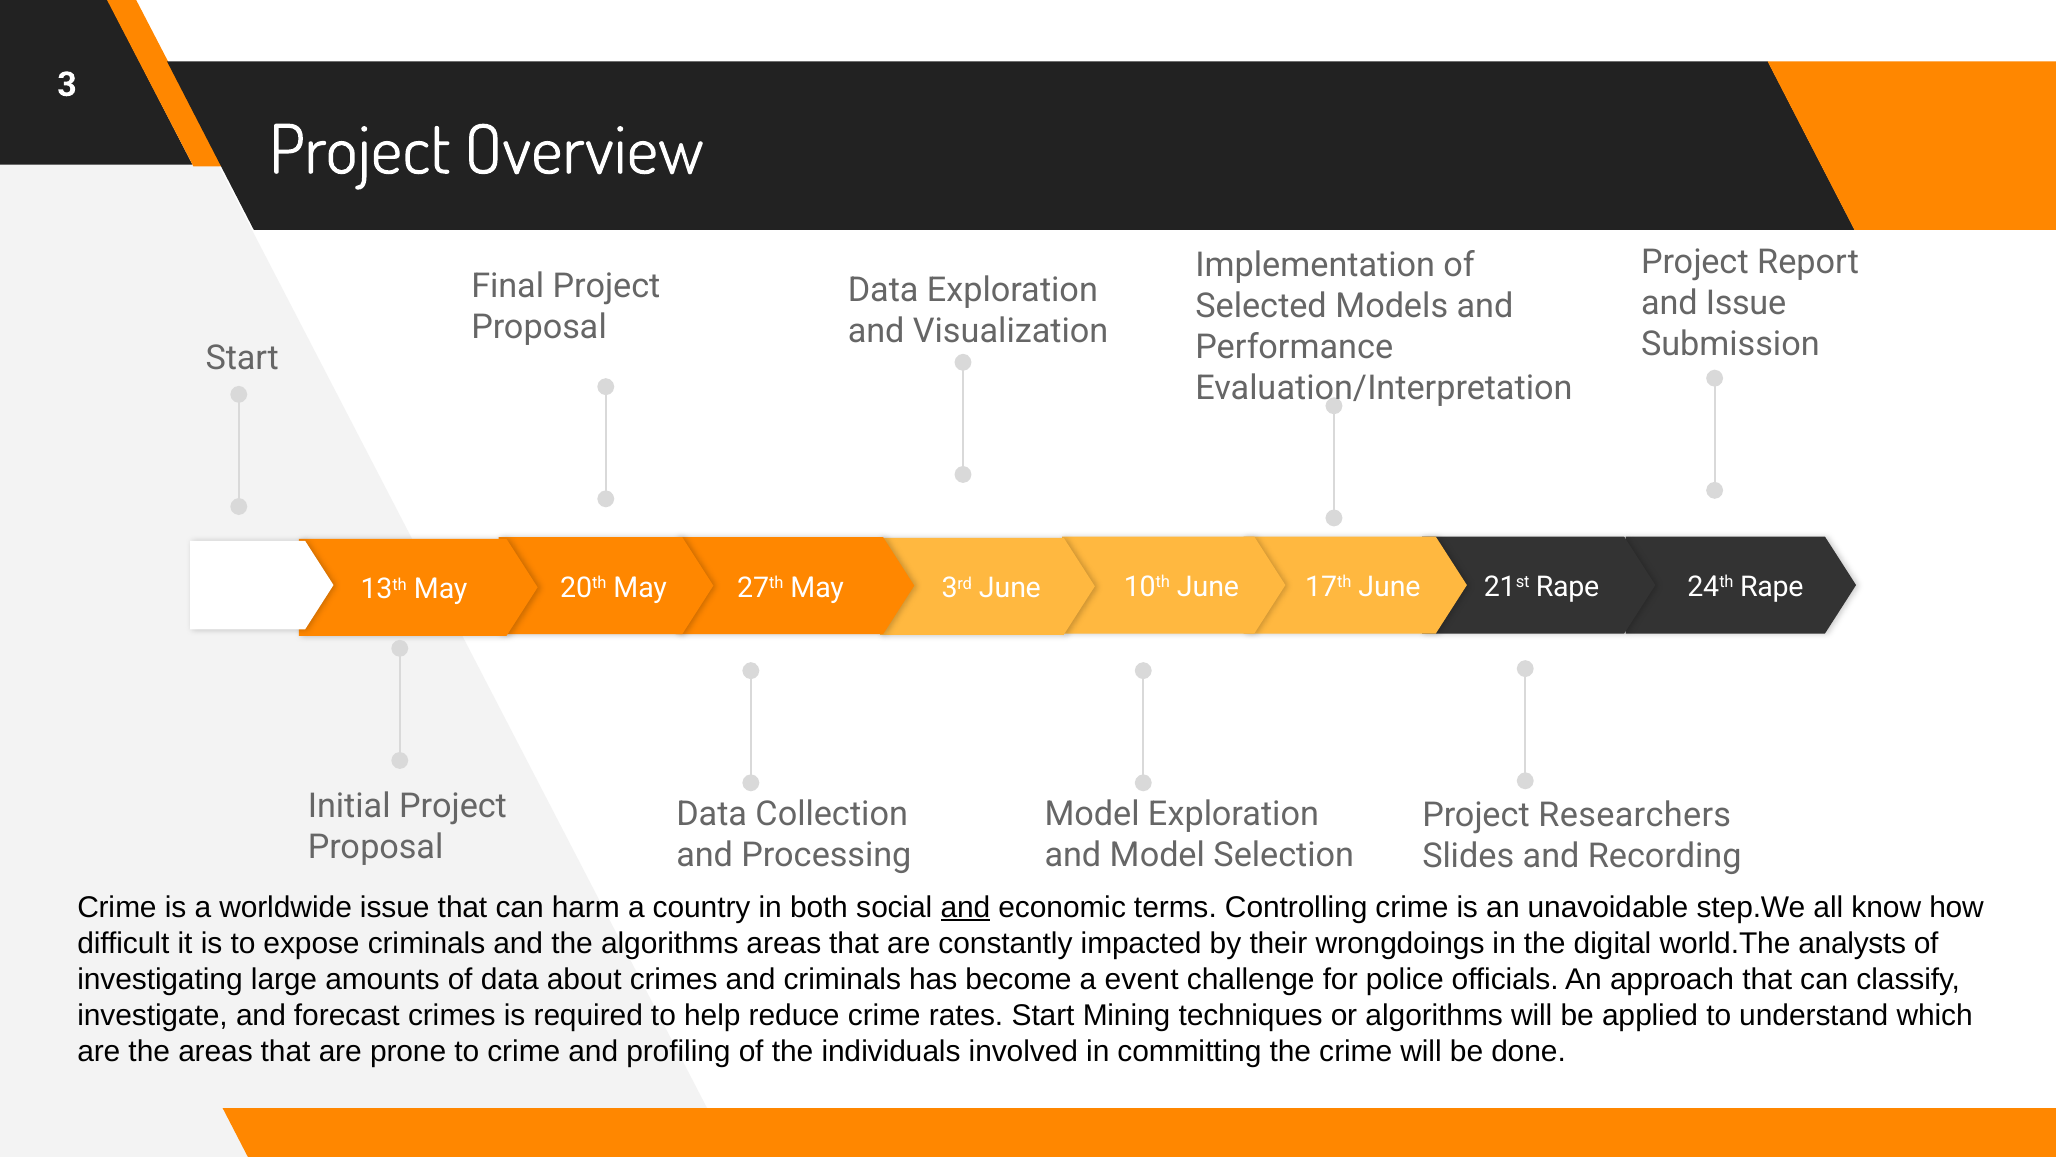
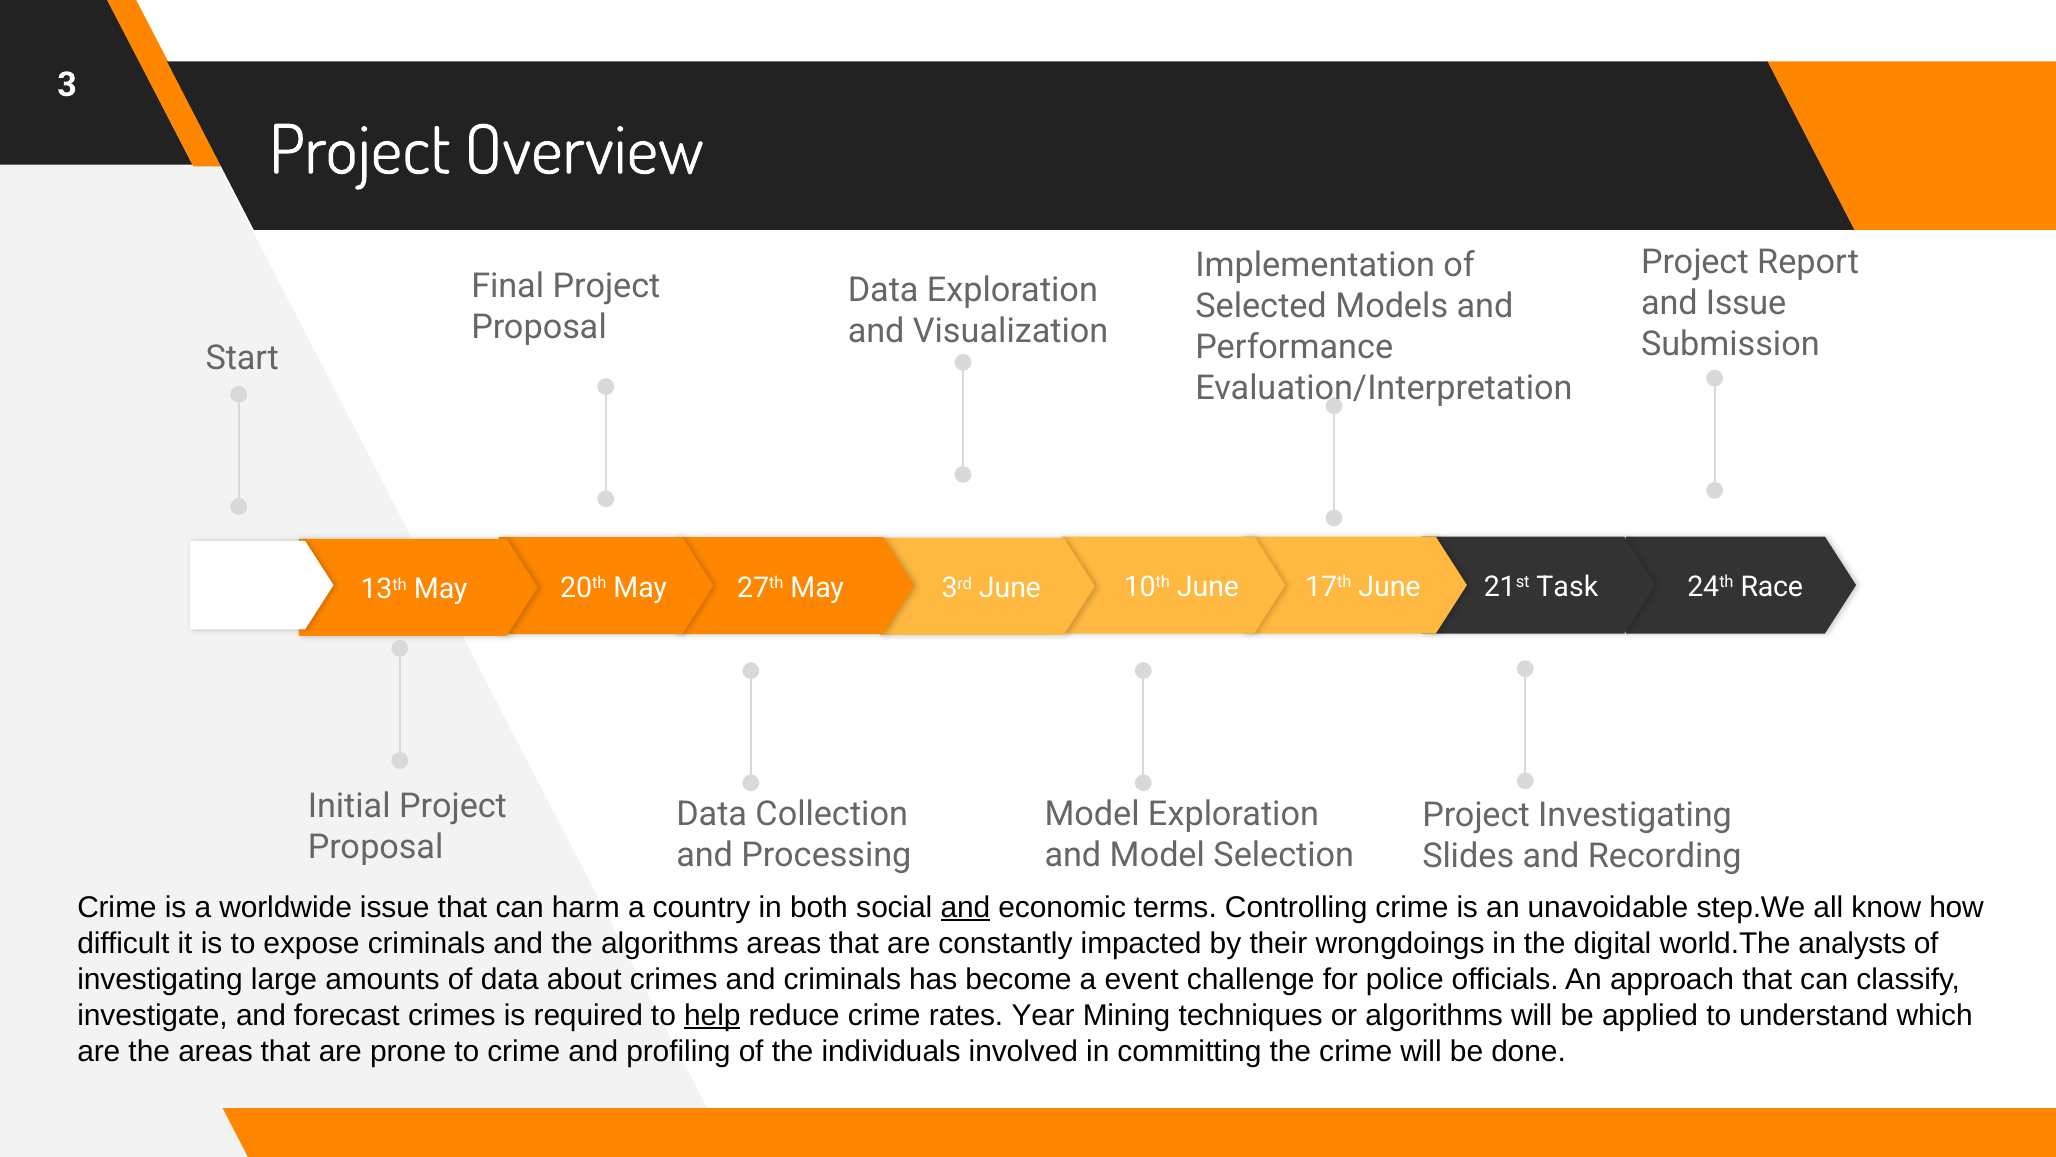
21st Rape: Rape -> Task
24th Rape: Rape -> Race
Project Researchers: Researchers -> Investigating
help underline: none -> present
rates Start: Start -> Year
